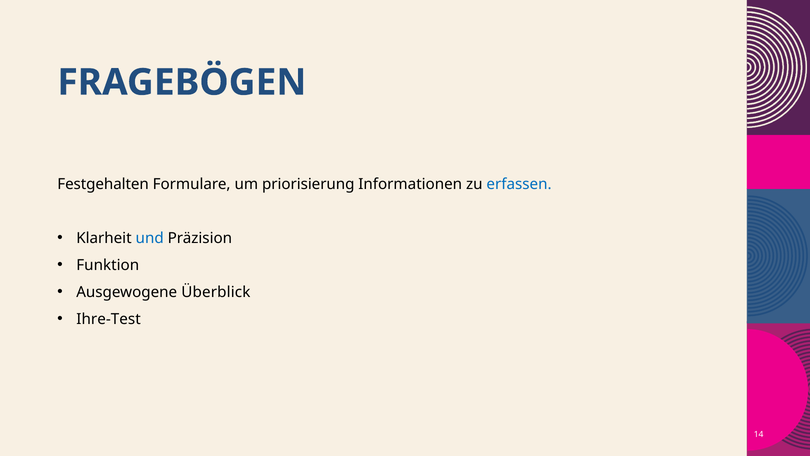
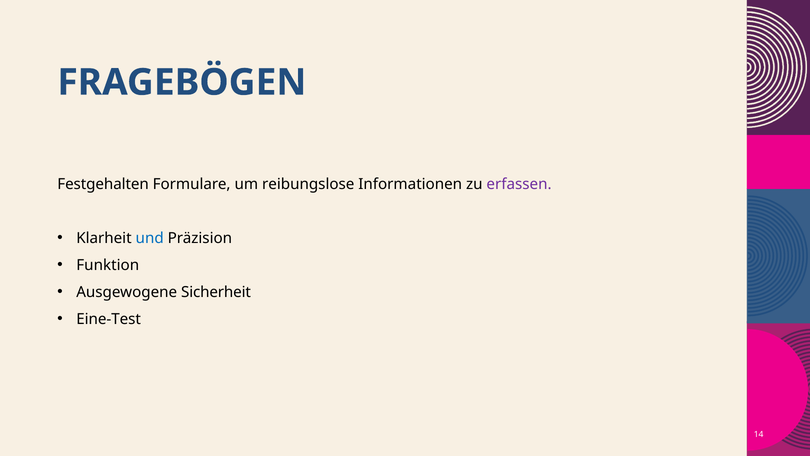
priorisierung: priorisierung -> reibungslose
erfassen colour: blue -> purple
Überblick: Überblick -> Sicherheit
Ihre-Test: Ihre-Test -> Eine-Test
